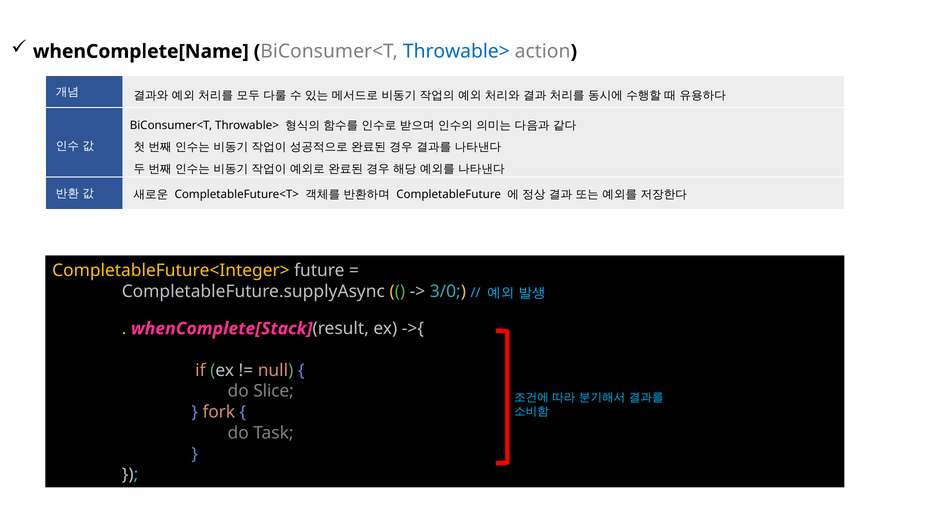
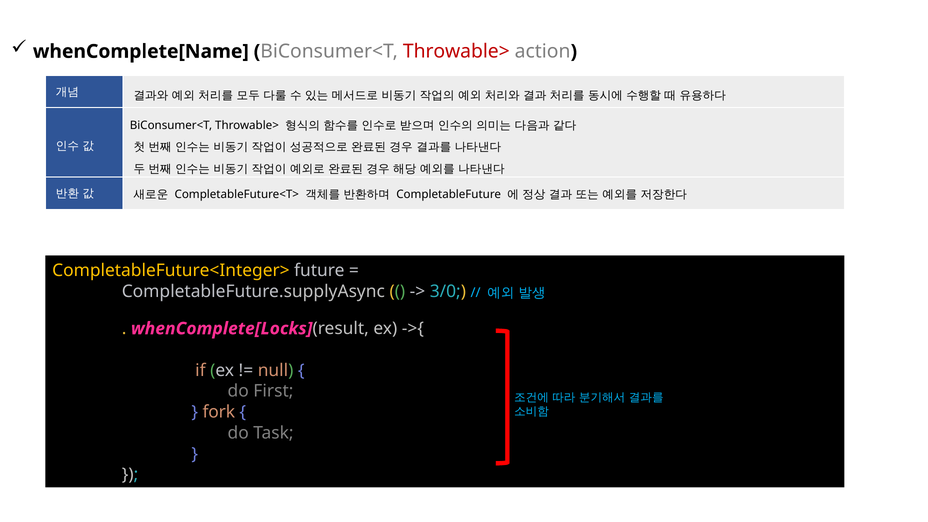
Throwable> at (456, 51) colour: blue -> red
whenComplete[Stack: whenComplete[Stack -> whenComplete[Locks
Slice: Slice -> First
